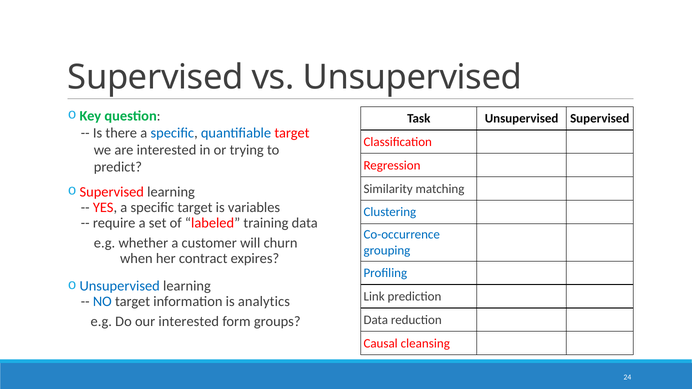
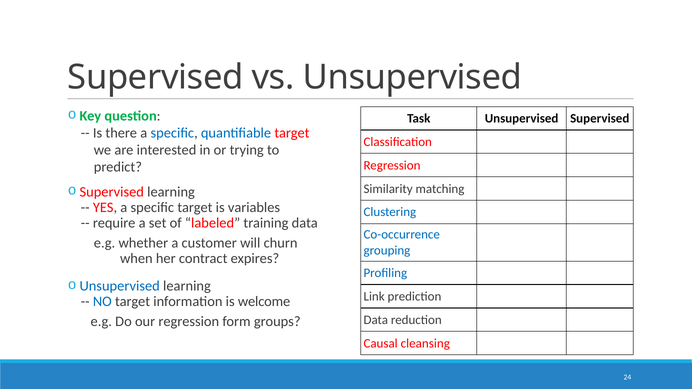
analytics: analytics -> welcome
our interested: interested -> regression
